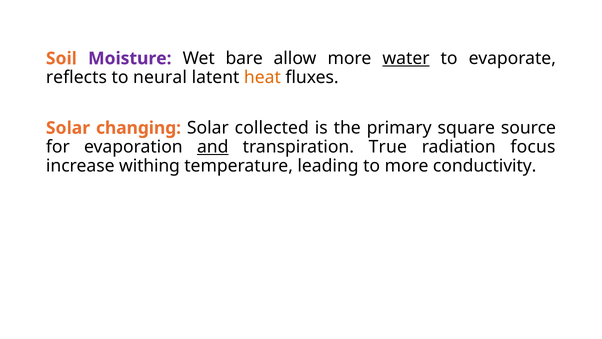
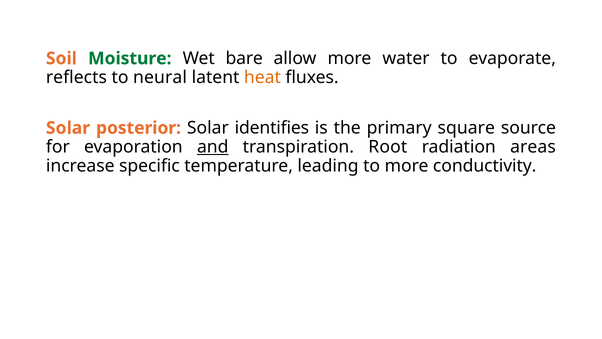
Moisture colour: purple -> green
water underline: present -> none
changing: changing -> posterior
collected: collected -> identifies
True: True -> Root
focus: focus -> areas
withing: withing -> specific
